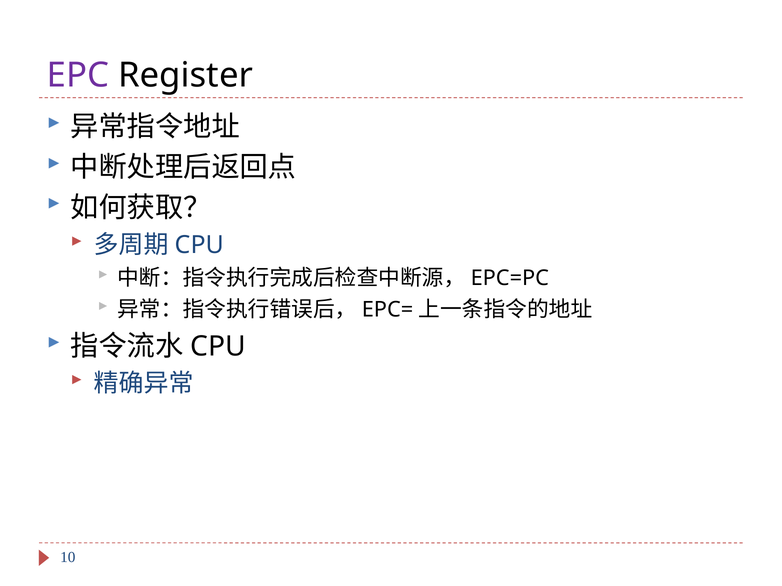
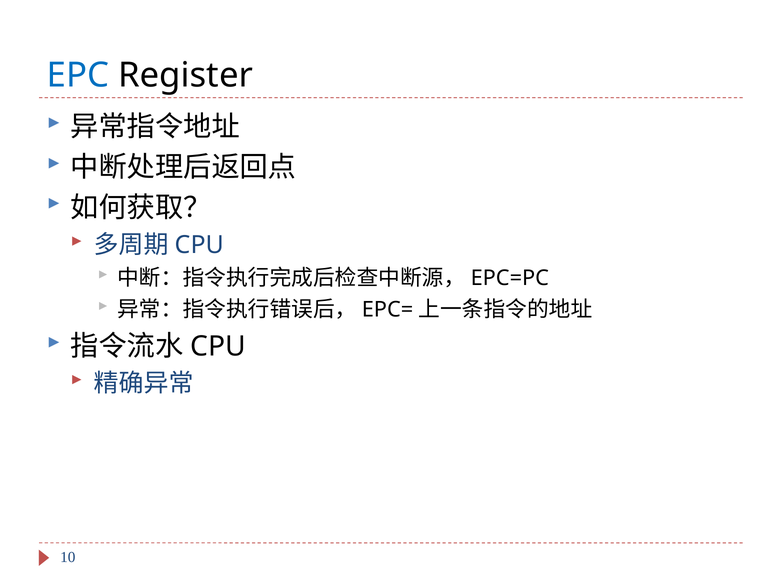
EPC colour: purple -> blue
